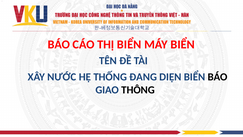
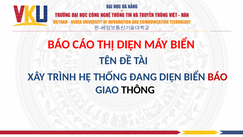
THỊ BIỂN: BIỂN -> DIỆN
NƯỚC: NƯỚC -> TRÌNH
BÁO at (218, 77) colour: black -> red
